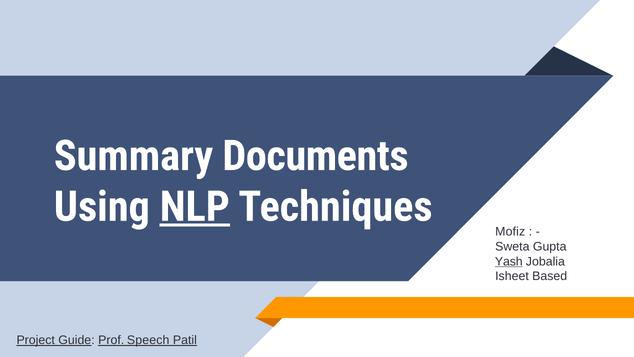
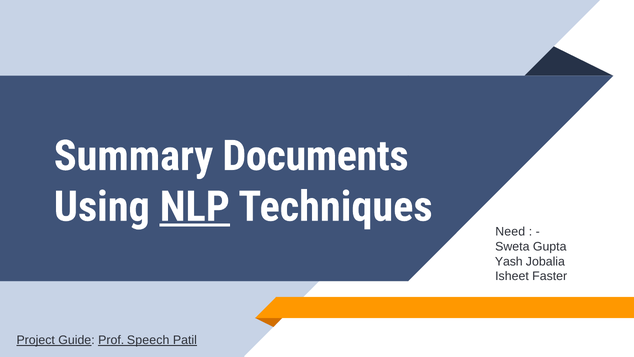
Mofiz: Mofiz -> Need
Yash underline: present -> none
Based: Based -> Faster
